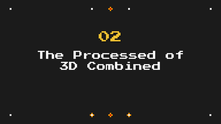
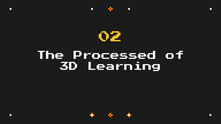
Combined: Combined -> Learning
